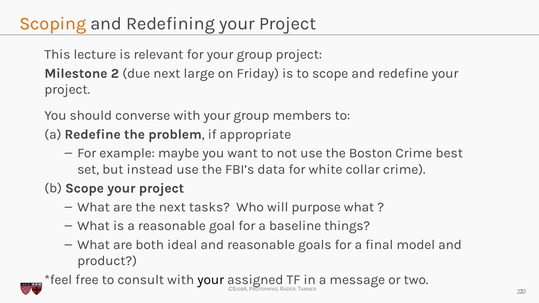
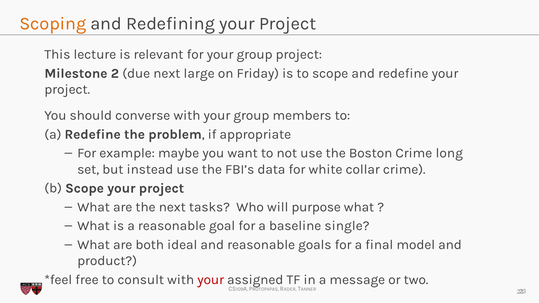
best: best -> long
things: things -> single
your at (211, 280) colour: black -> red
